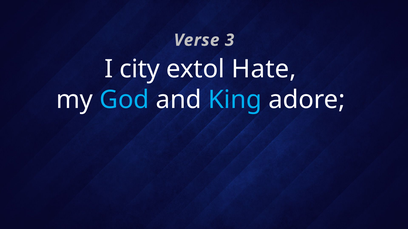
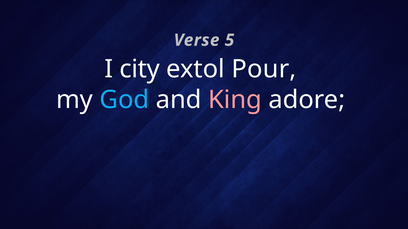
3: 3 -> 5
Hate: Hate -> Pour
King colour: light blue -> pink
